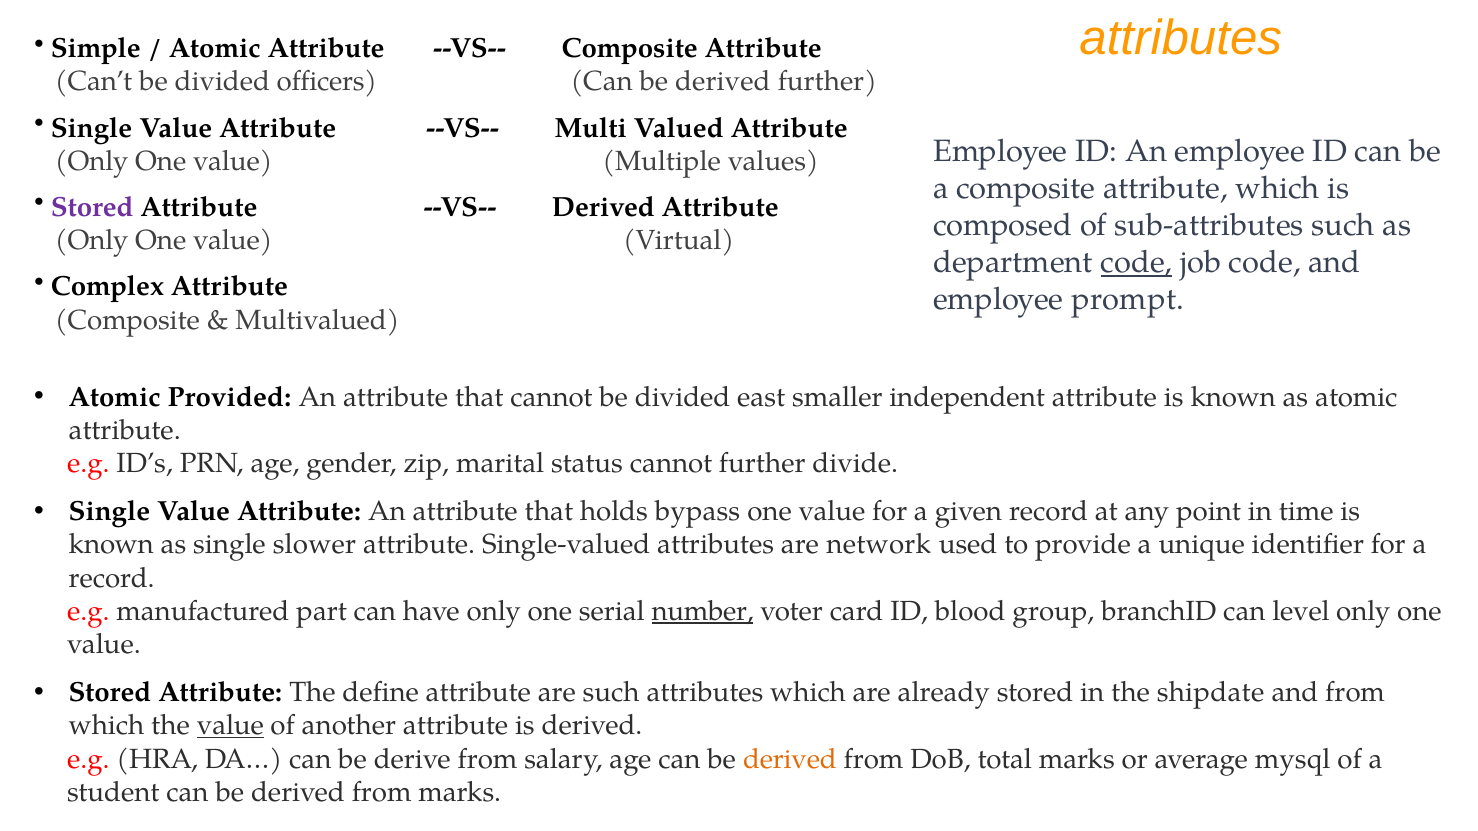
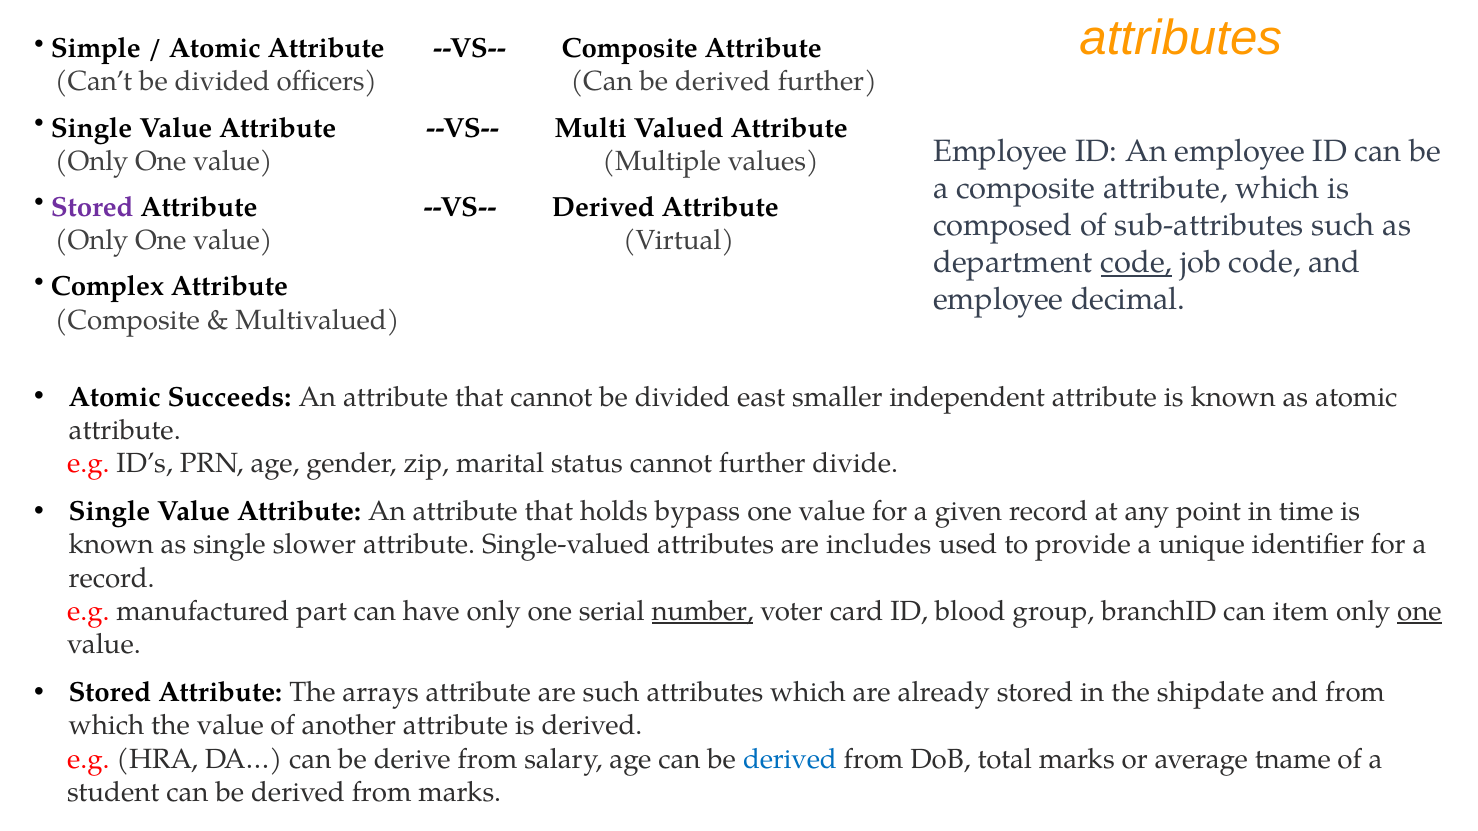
prompt: prompt -> decimal
Provided: Provided -> Succeeds
network: network -> includes
level: level -> item
one at (1419, 611) underline: none -> present
define: define -> arrays
value at (230, 726) underline: present -> none
derived at (790, 759) colour: orange -> blue
mysql: mysql -> tname
